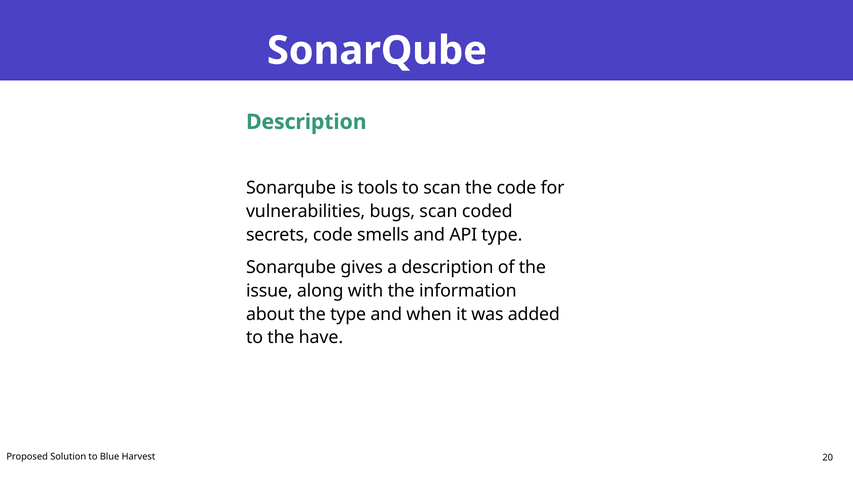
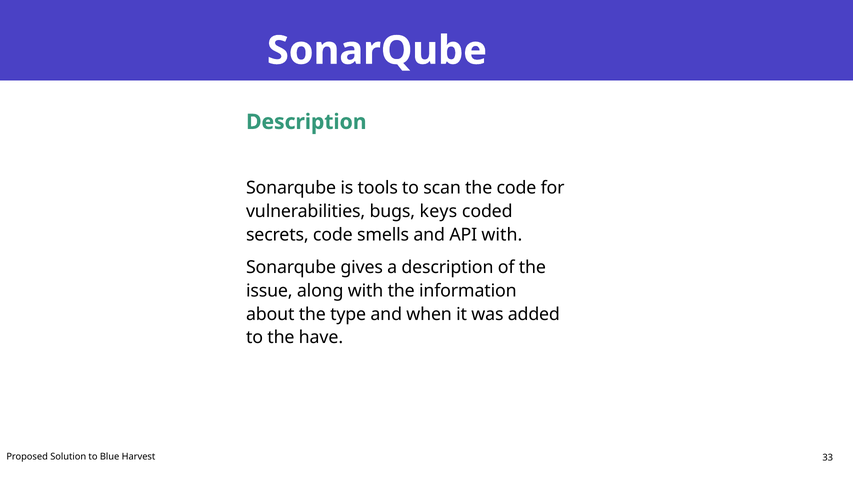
bugs scan: scan -> keys
API type: type -> with
20: 20 -> 33
